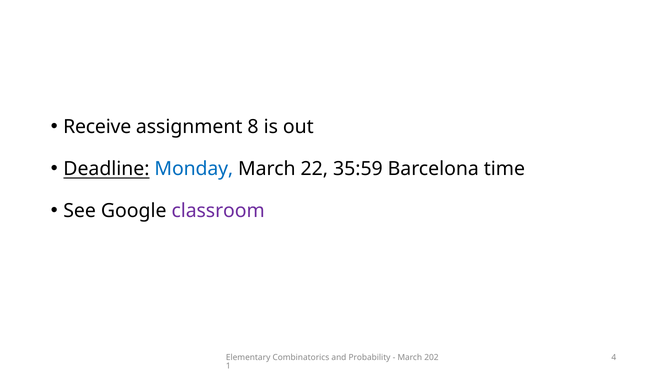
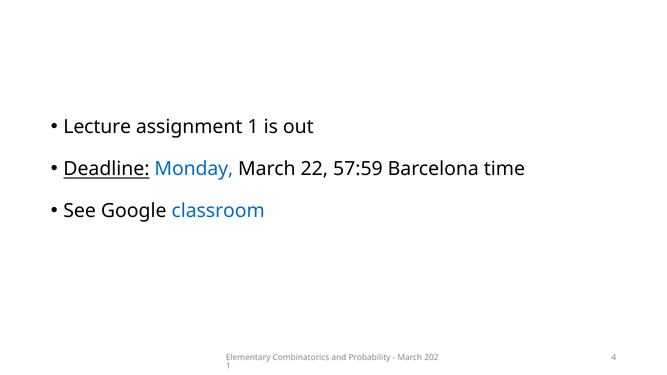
Receive: Receive -> Lecture
assignment 8: 8 -> 1
35:59: 35:59 -> 57:59
classroom colour: purple -> blue
